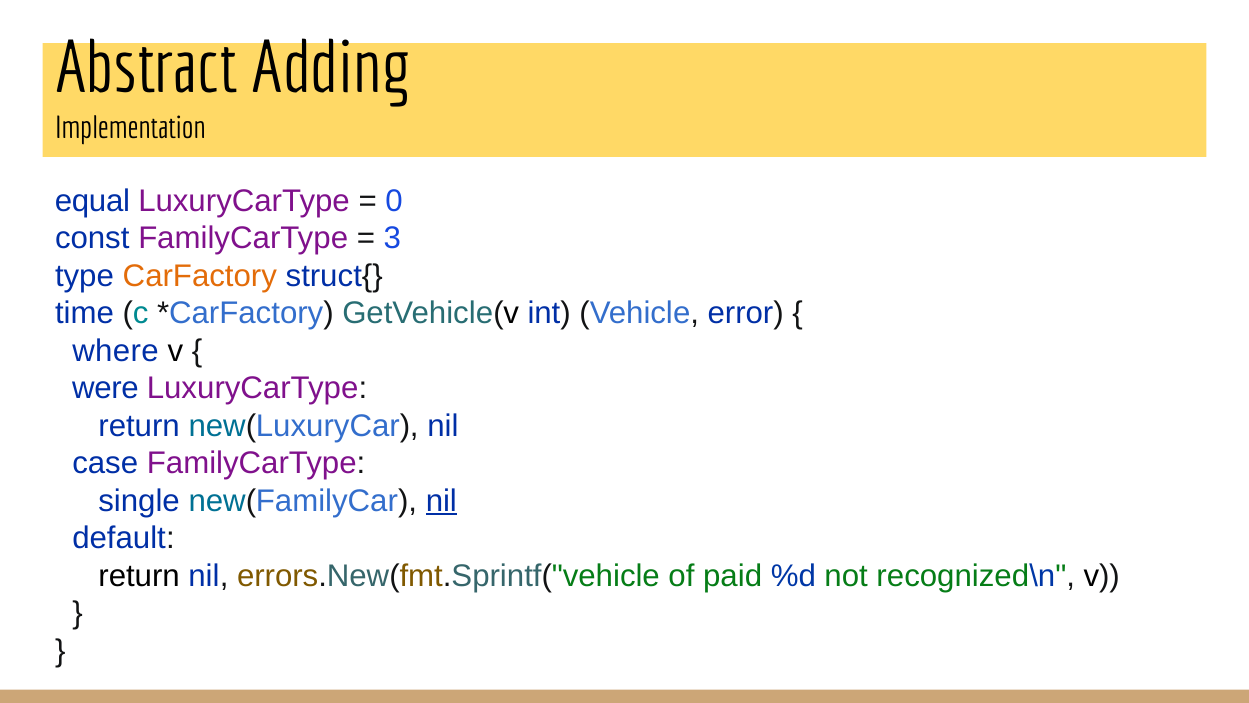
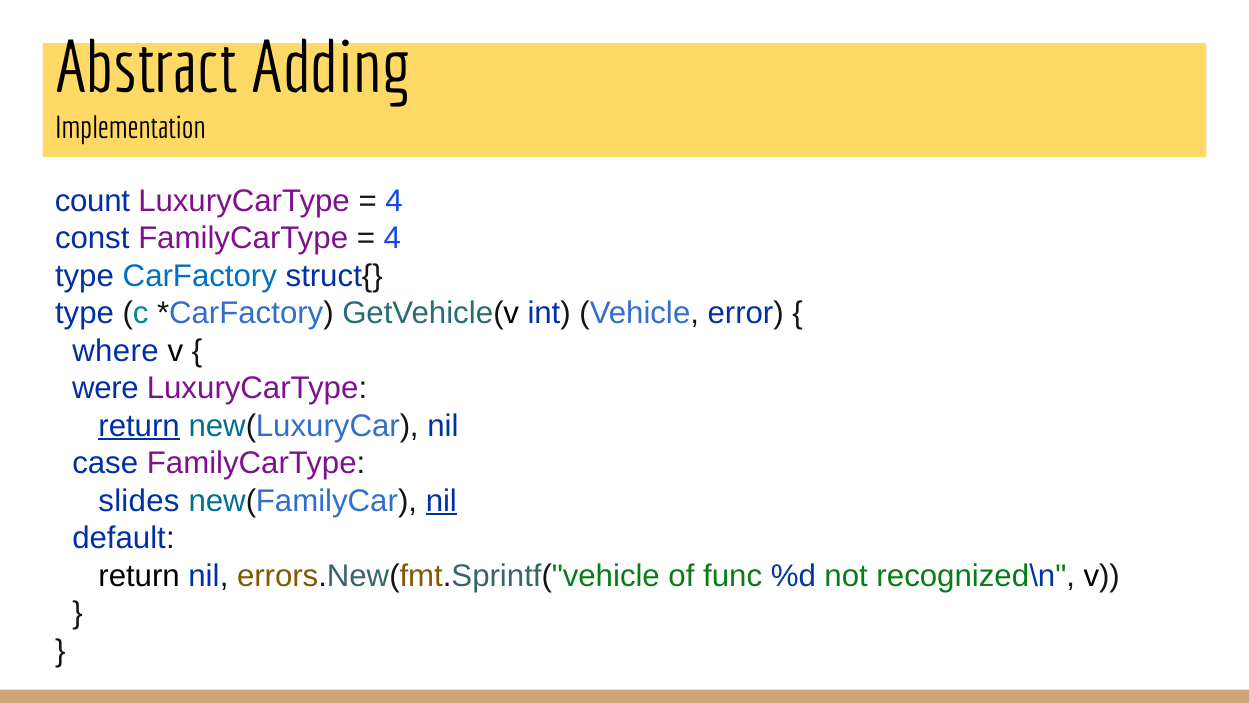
equal: equal -> count
0 at (394, 201): 0 -> 4
3 at (392, 238): 3 -> 4
CarFactory colour: orange -> blue
time at (85, 313): time -> type
return at (139, 426) underline: none -> present
single: single -> slides
paid: paid -> func
